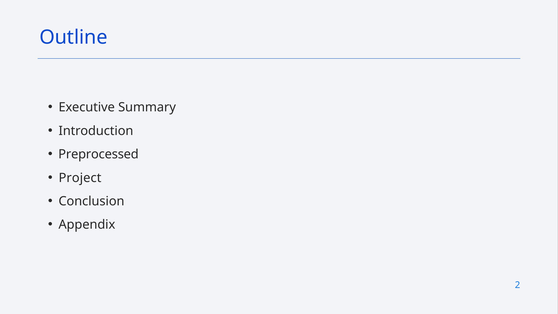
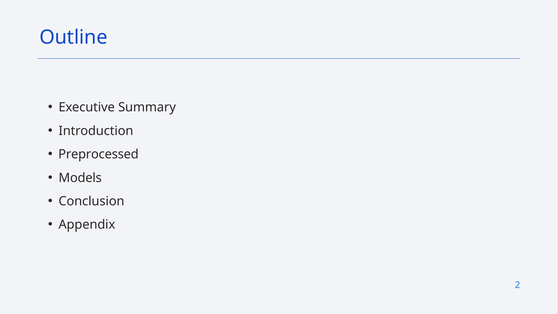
Project: Project -> Models
